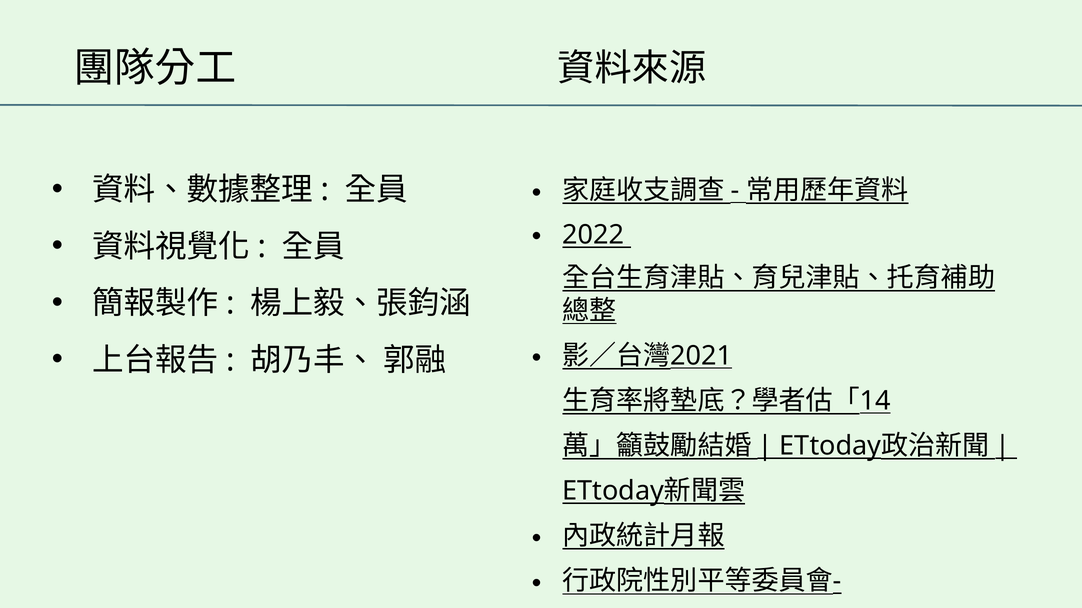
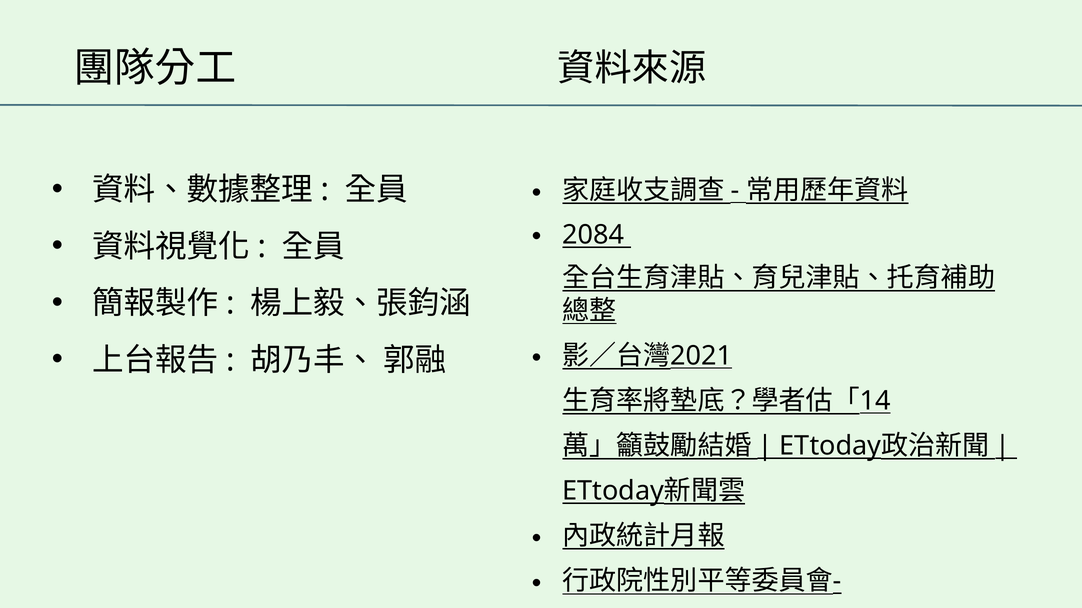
2022: 2022 -> 2084
